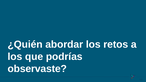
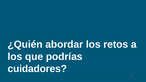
observaste: observaste -> cuidadores
